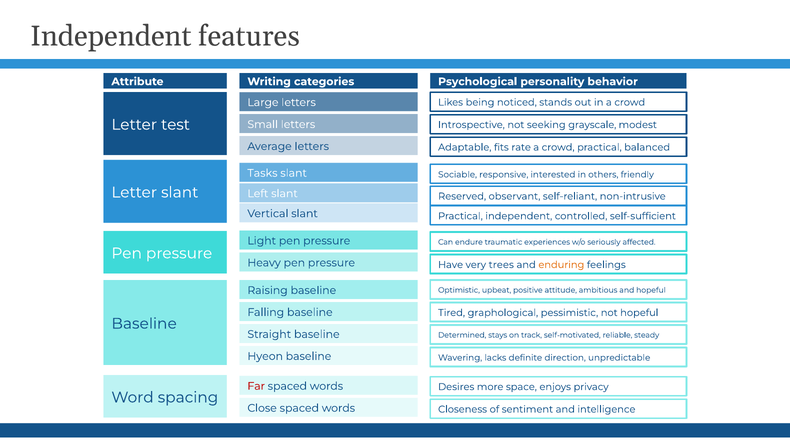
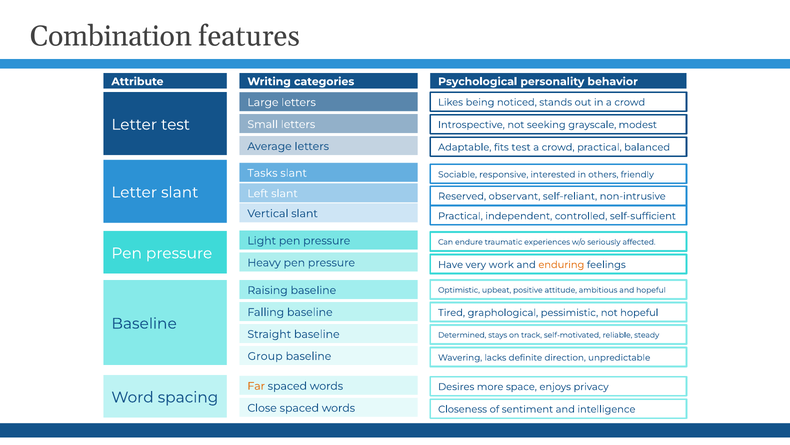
Independent at (111, 36): Independent -> Combination
fits rate: rate -> test
trees: trees -> work
Hyeon: Hyeon -> Group
Far colour: red -> orange
